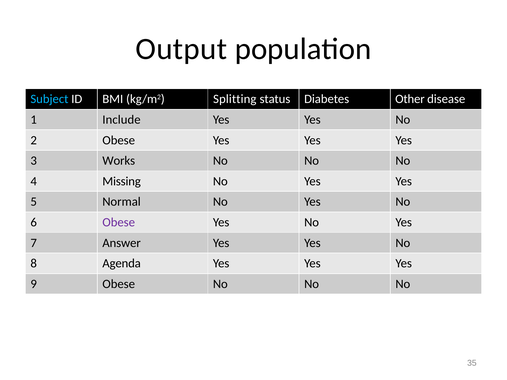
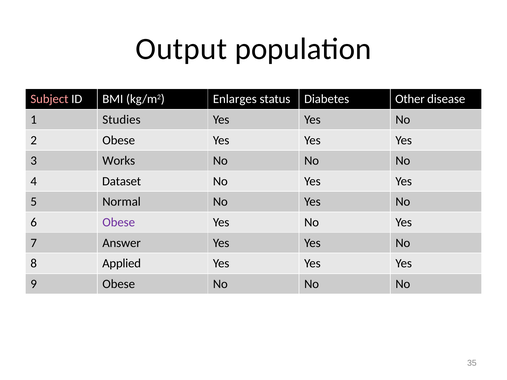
Subject colour: light blue -> pink
Splitting: Splitting -> Enlarges
Include: Include -> Studies
Missing: Missing -> Dataset
Agenda: Agenda -> Applied
